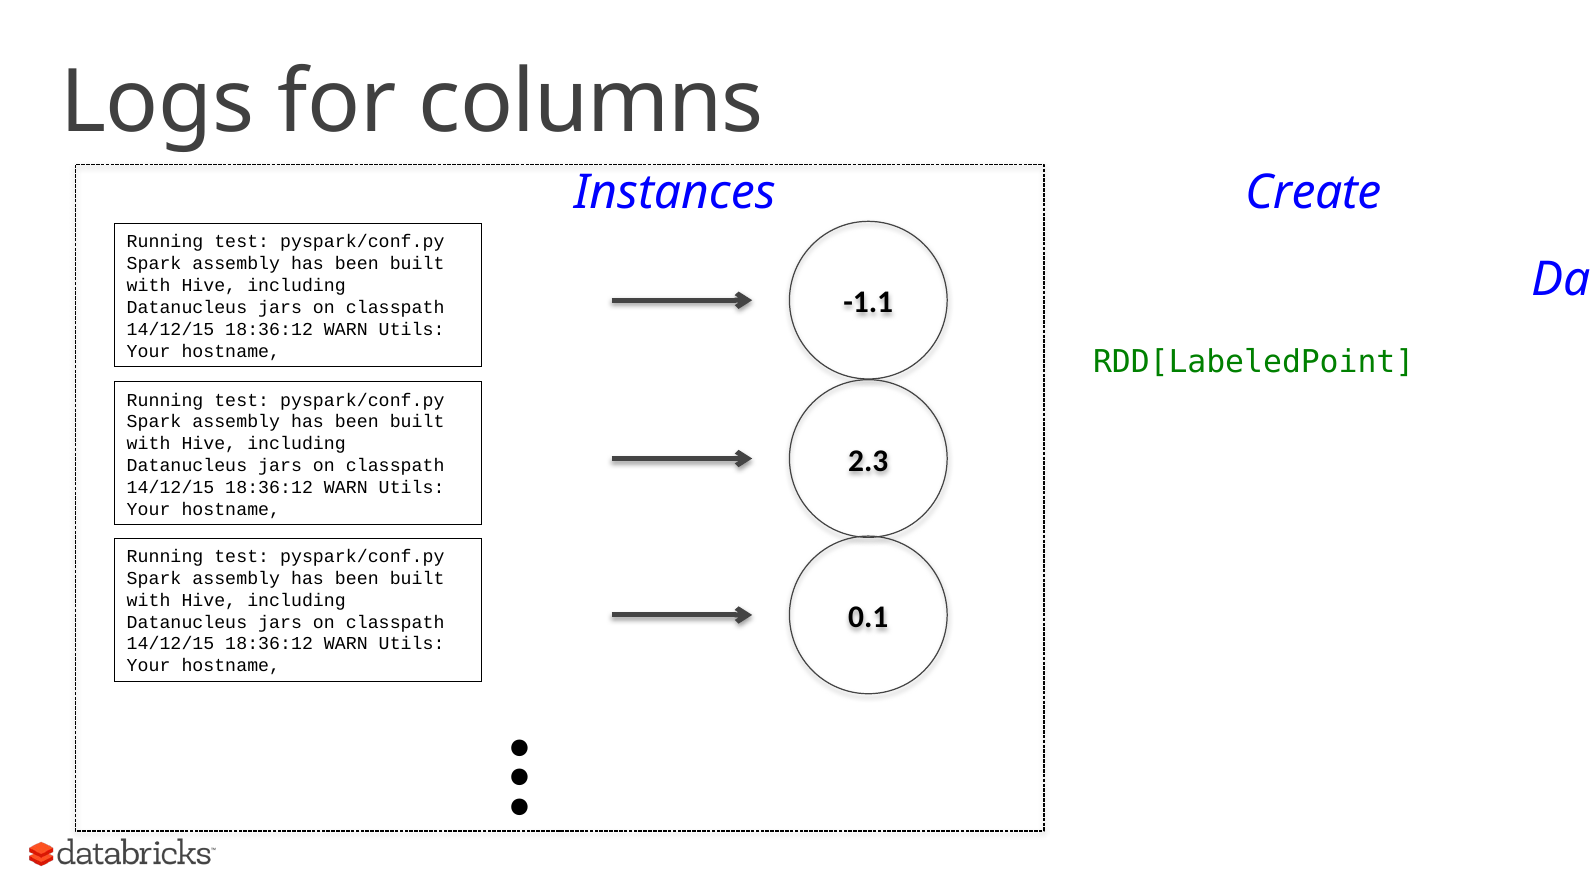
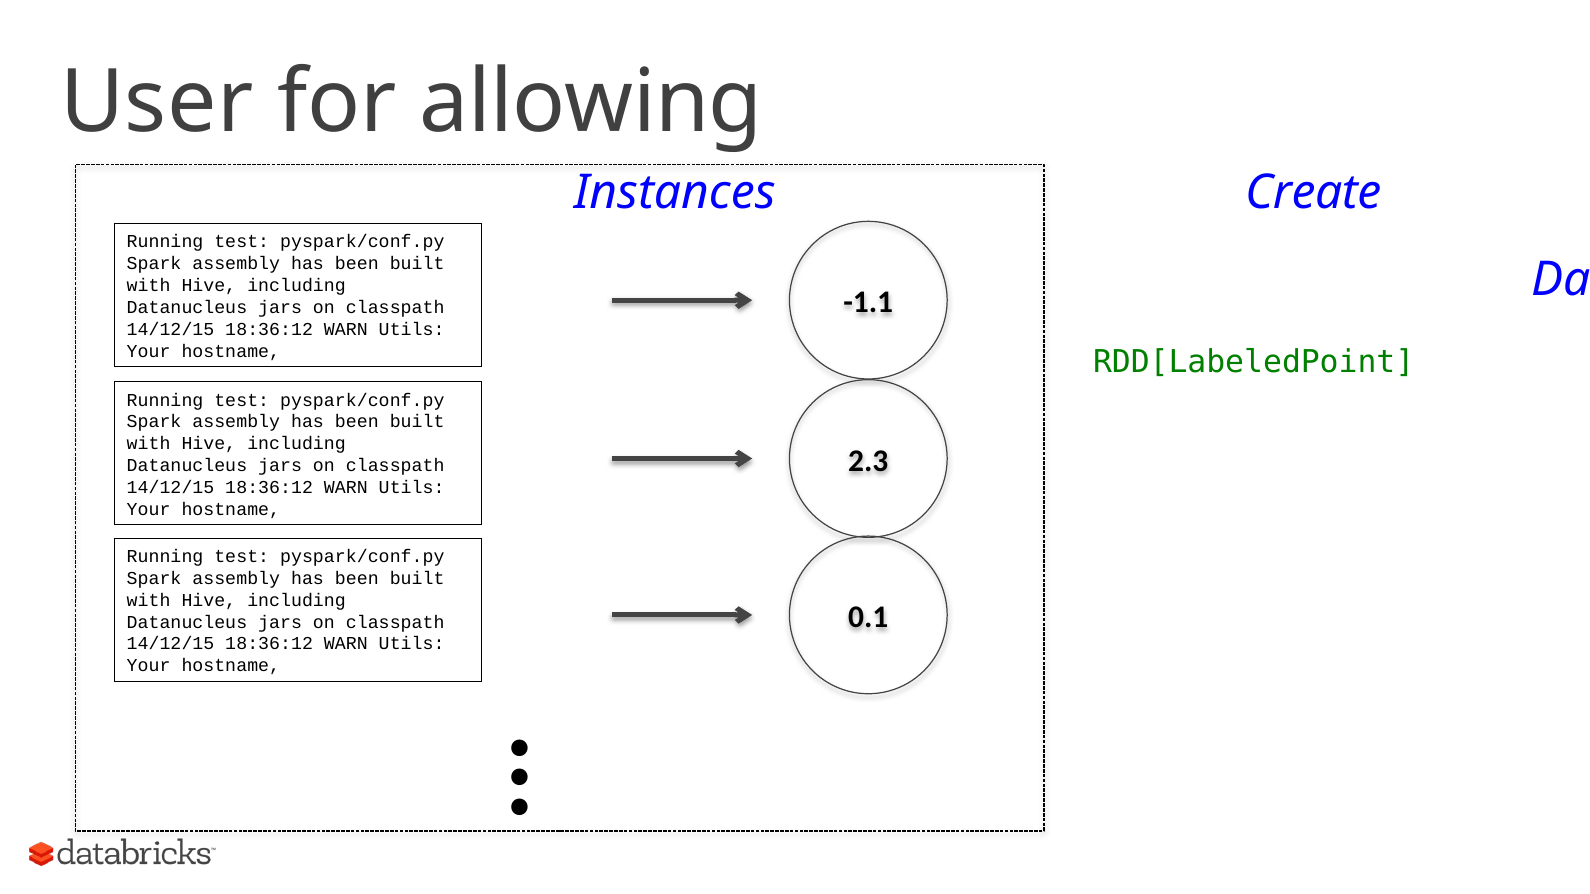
Logs: Logs -> User
columns: columns -> allowing
